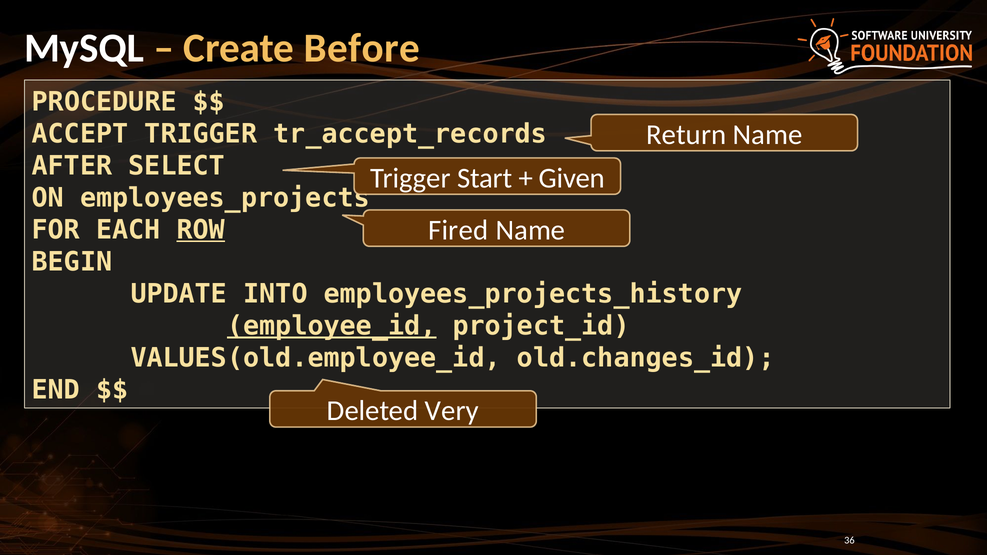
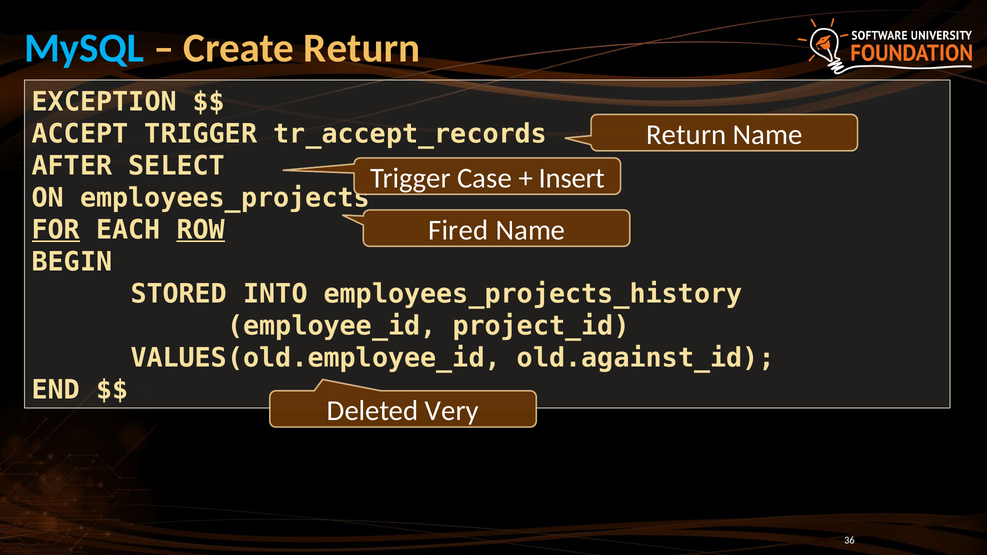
MySQL colour: white -> light blue
Create Before: Before -> Return
PROCEDURE: PROCEDURE -> EXCEPTION
Start: Start -> Case
Given: Given -> Insert
FOR underline: none -> present
UPDATE: UPDATE -> STORED
employee_id underline: present -> none
old.changes_id: old.changes_id -> old.against_id
